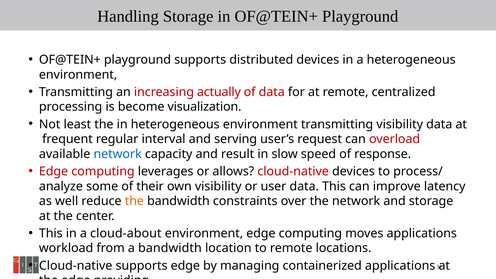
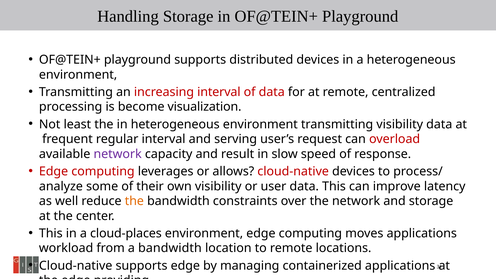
increasing actually: actually -> interval
network at (118, 154) colour: blue -> purple
cloud-about: cloud-about -> cloud-places
